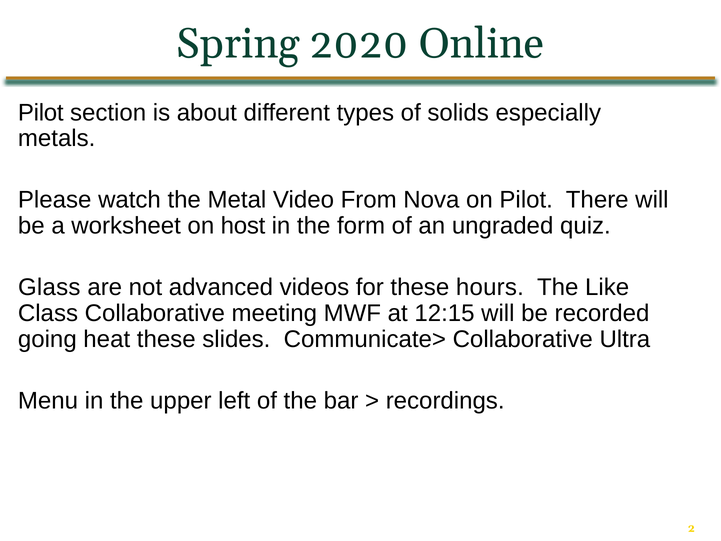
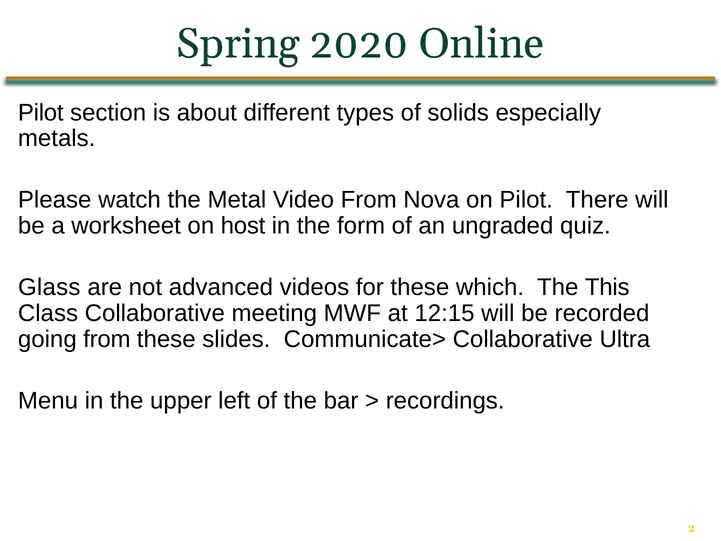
hours: hours -> which
Like: Like -> This
going heat: heat -> from
